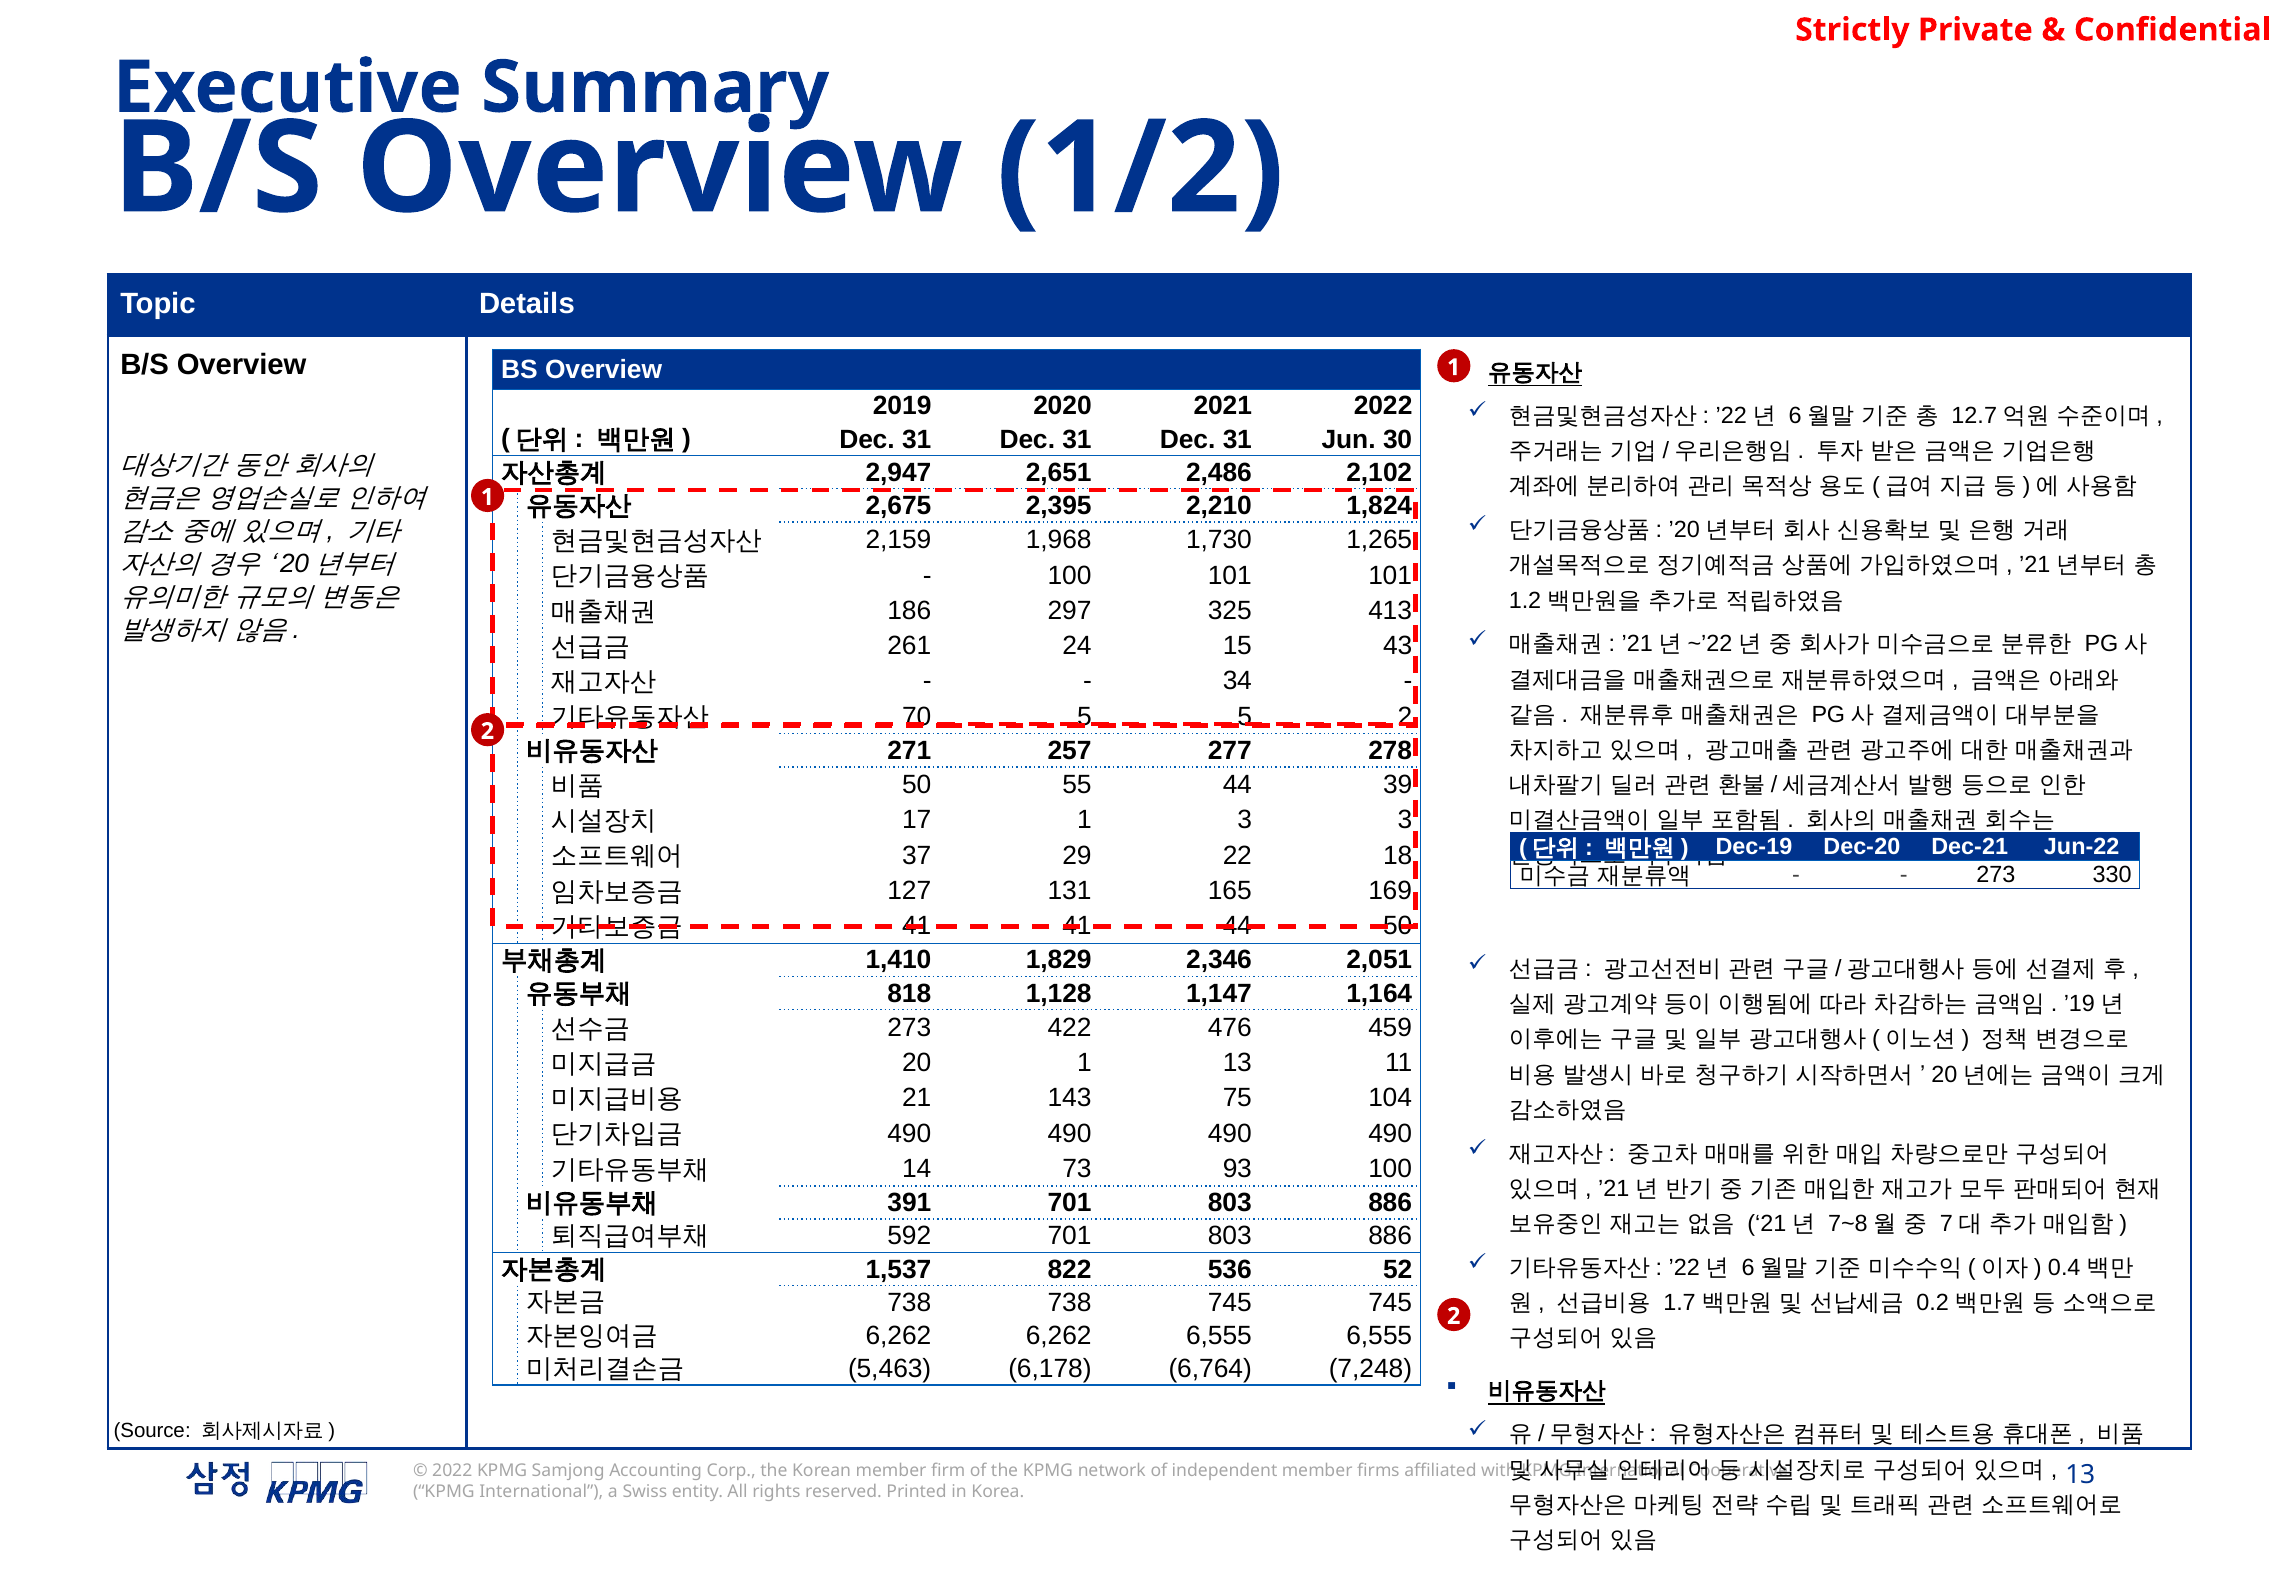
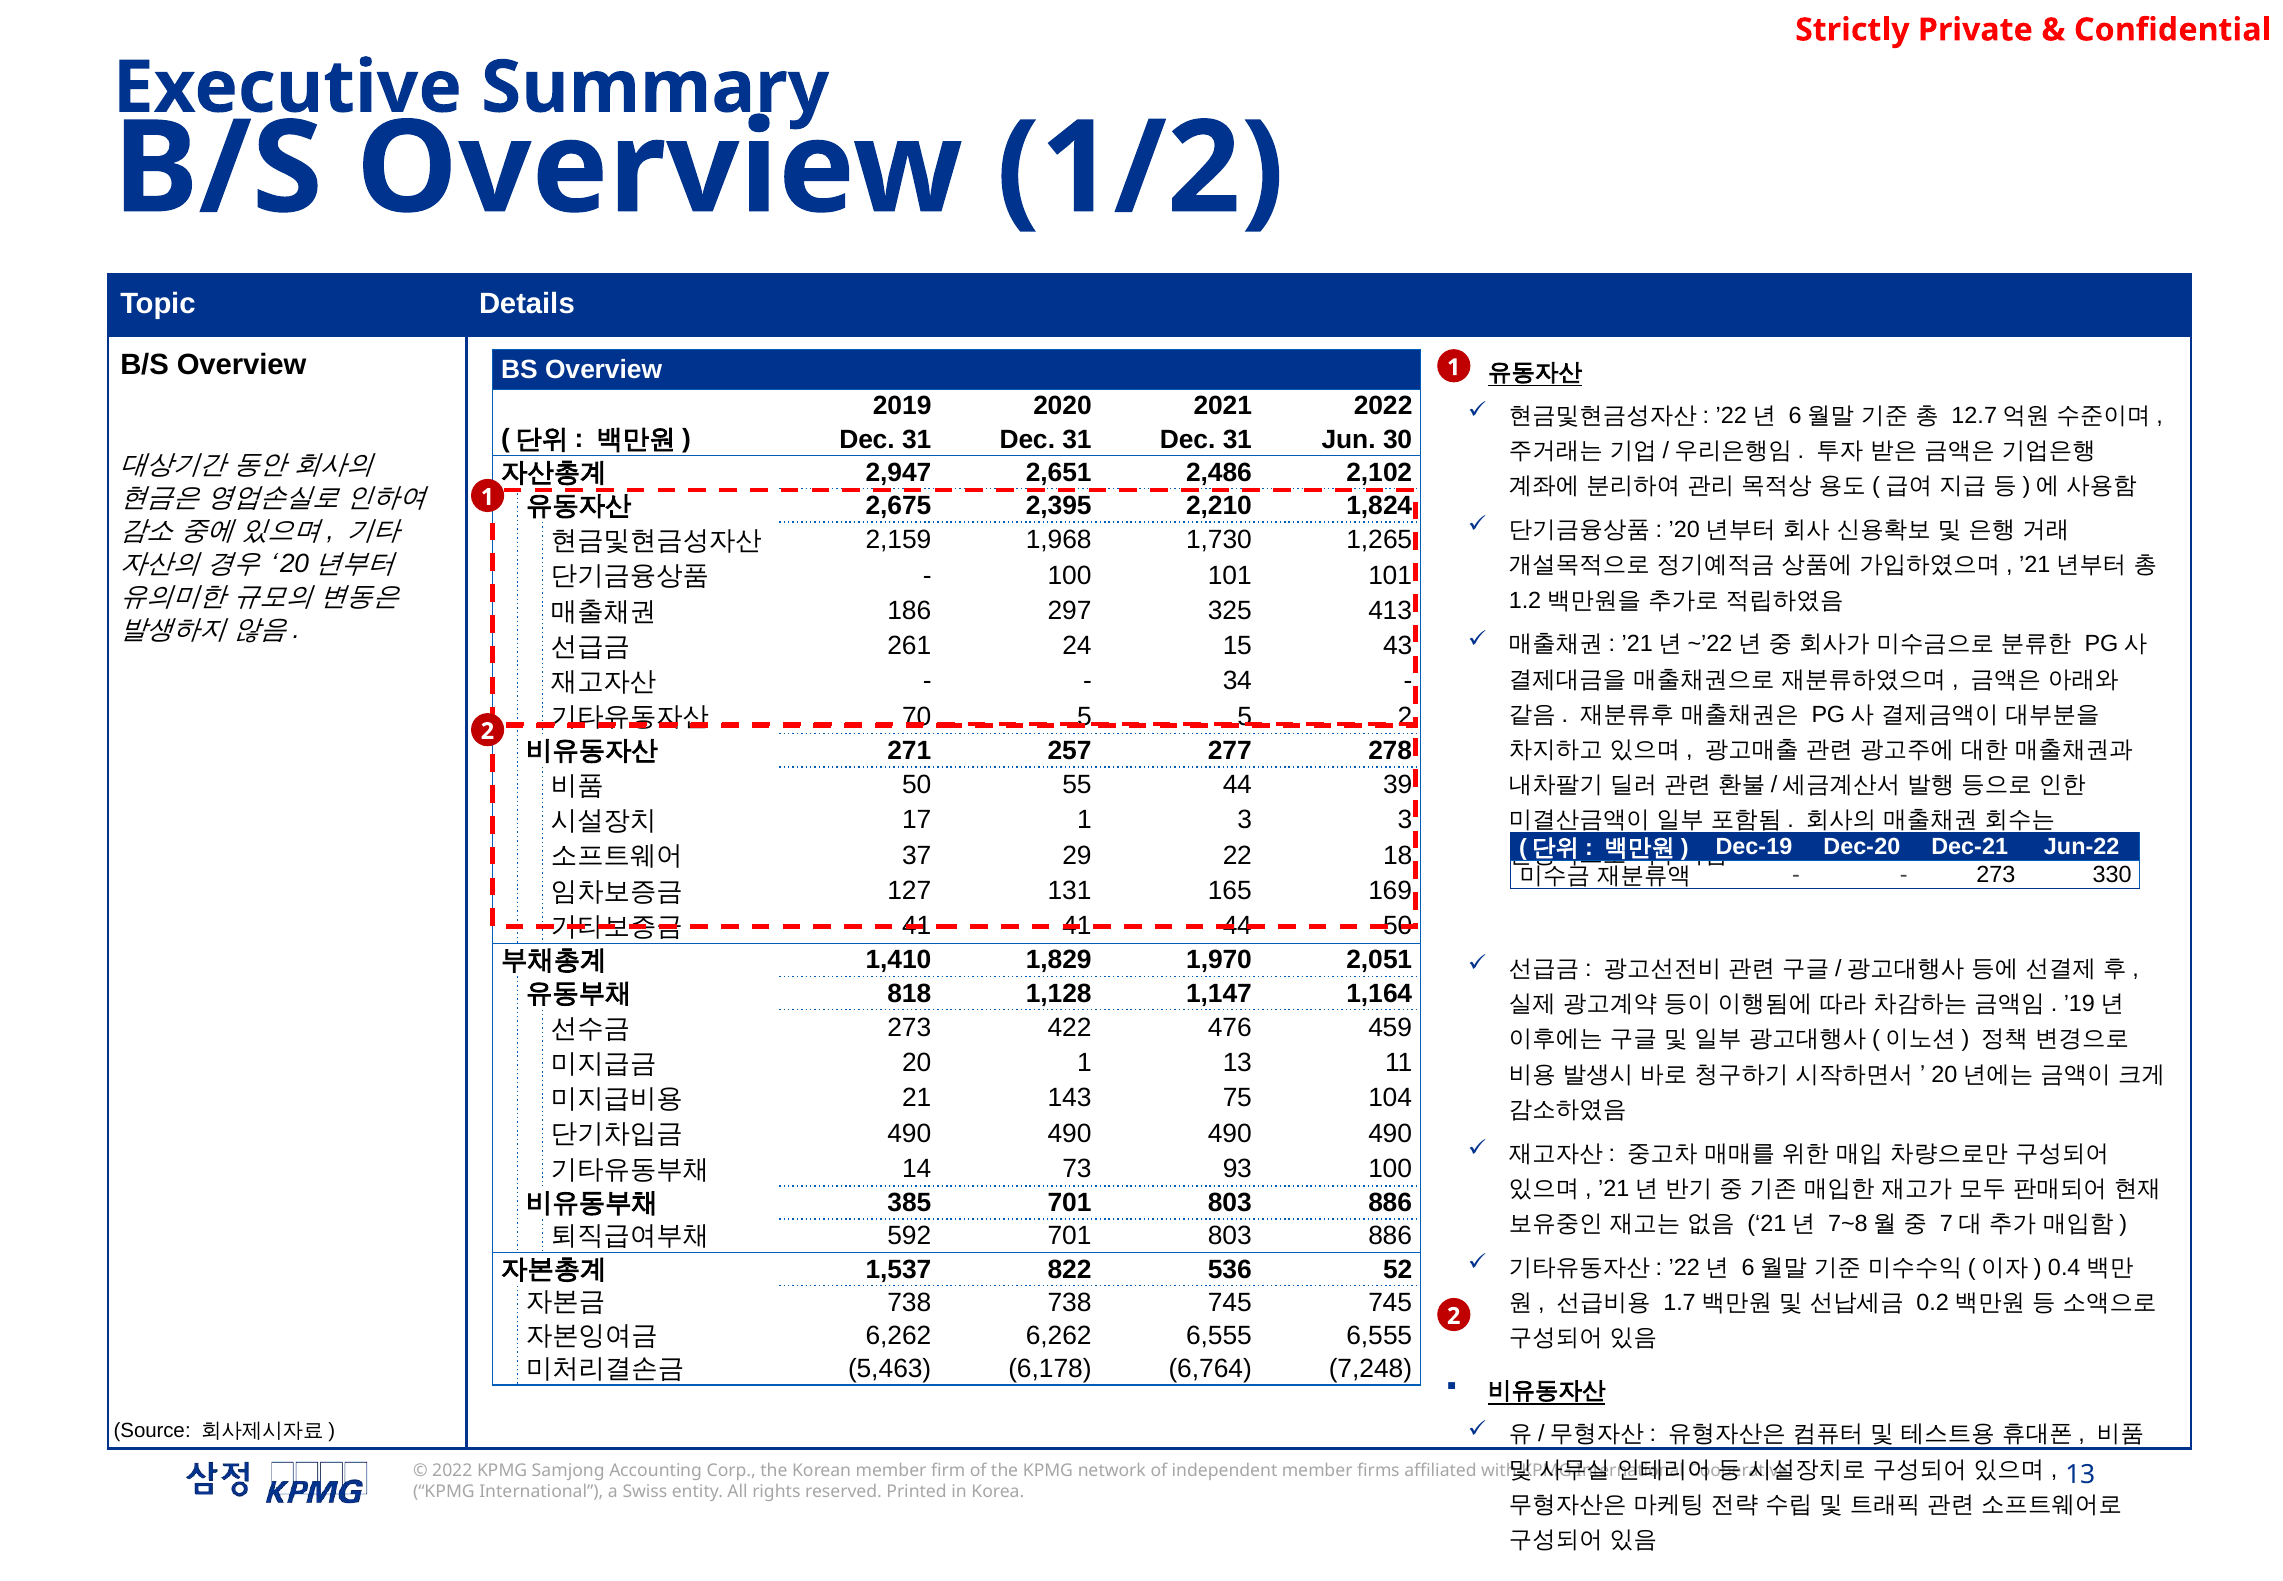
2,346: 2,346 -> 1,970
391: 391 -> 385
